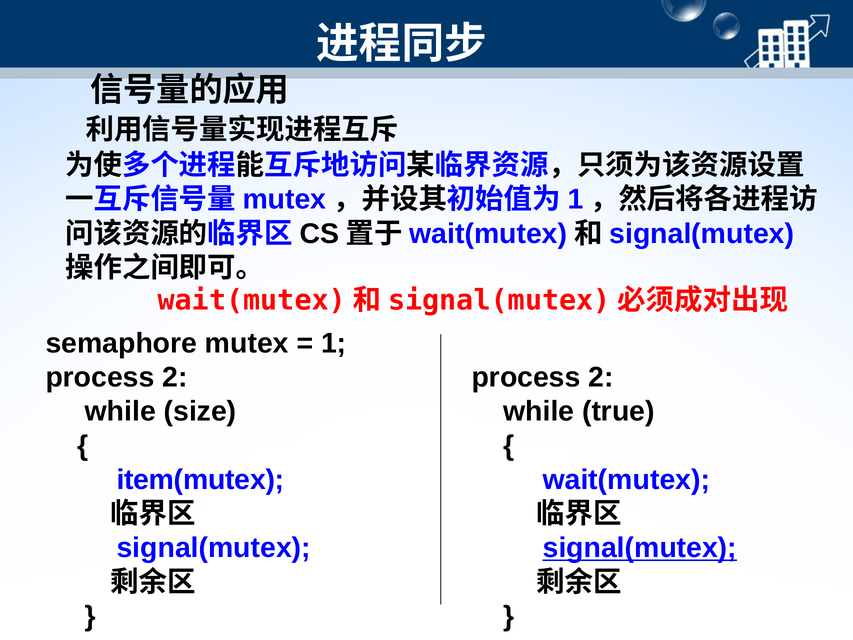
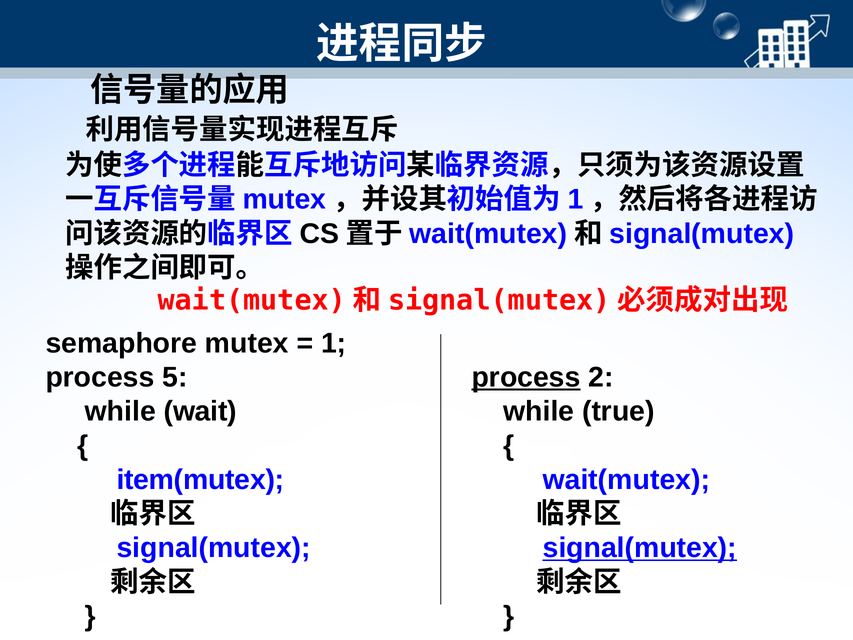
2 at (175, 377): 2 -> 5
process at (526, 377) underline: none -> present
size: size -> wait
